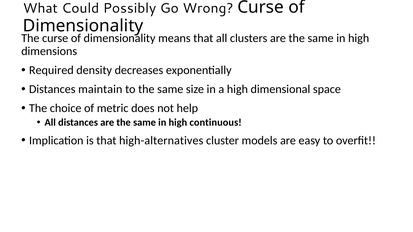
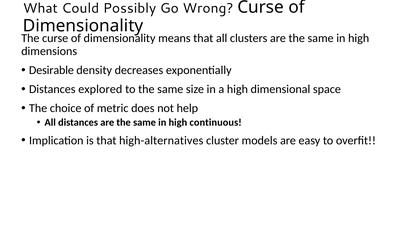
Required: Required -> Desirable
maintain: maintain -> explored
